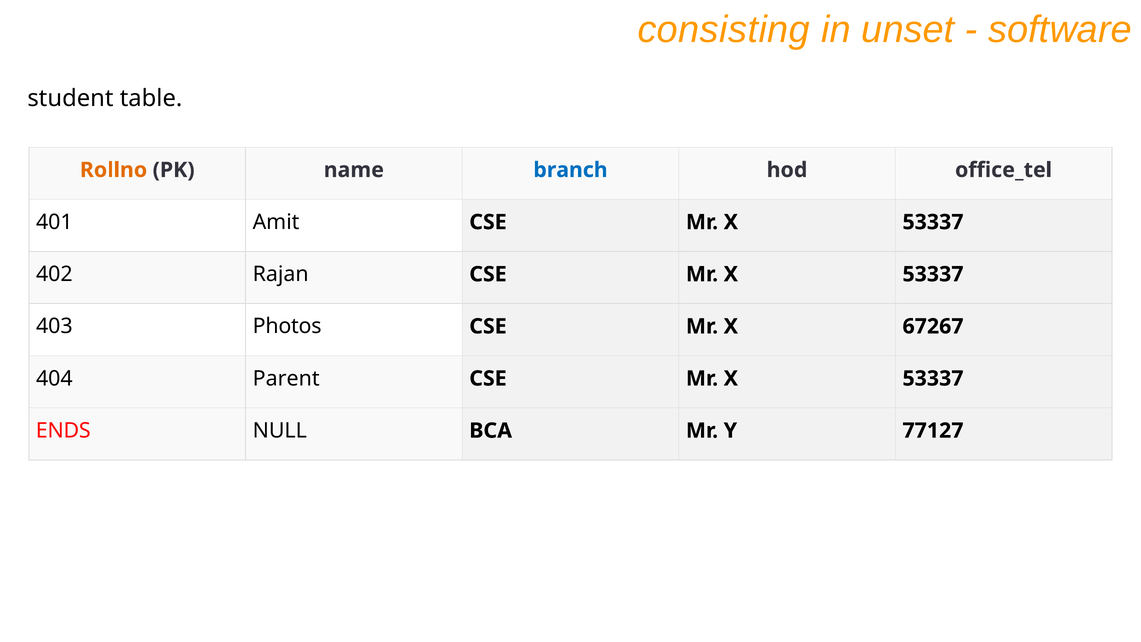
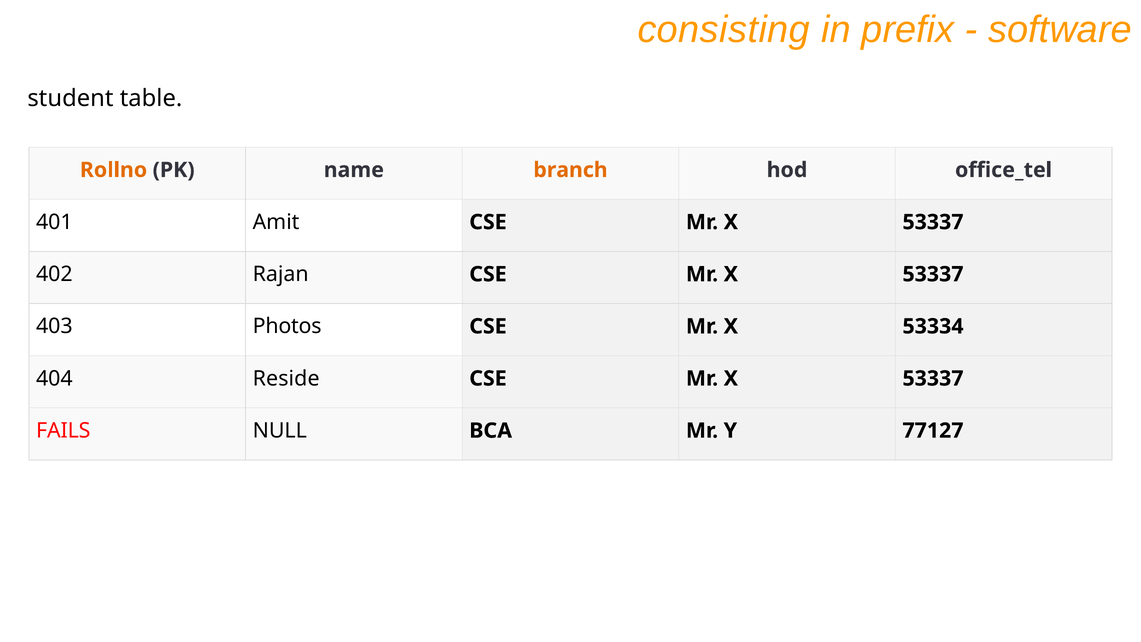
unset: unset -> prefix
branch colour: blue -> orange
67267: 67267 -> 53334
Parent: Parent -> Reside
ENDS: ENDS -> FAILS
